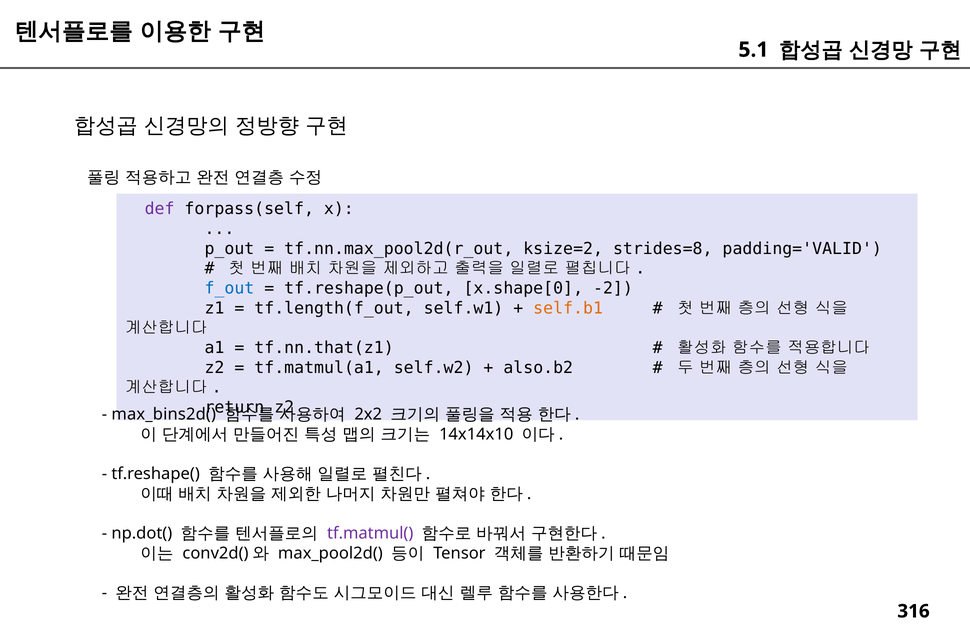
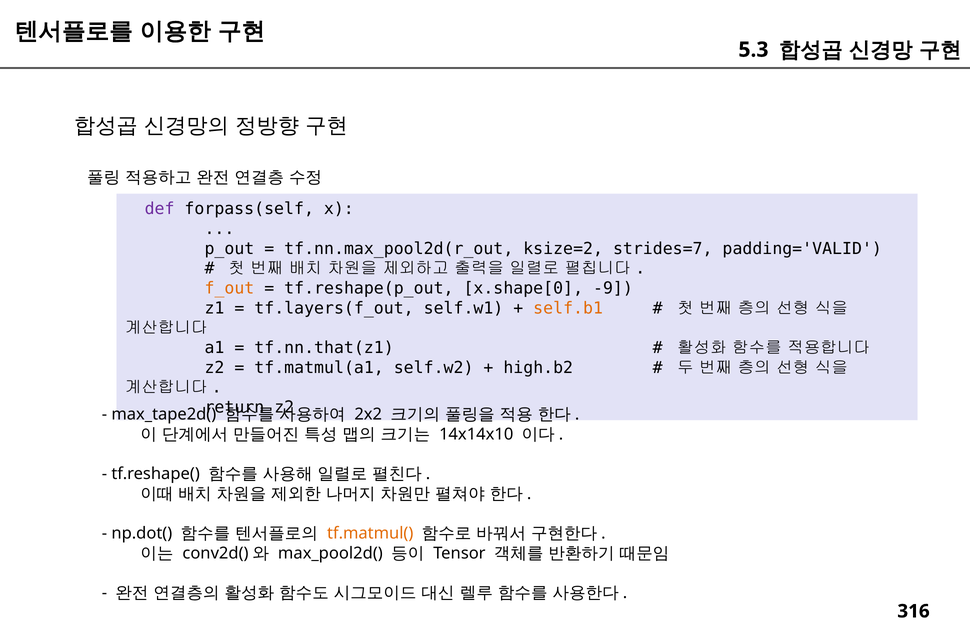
5.1: 5.1 -> 5.3
strides=8: strides=8 -> strides=7
f_out colour: blue -> orange
-2: -2 -> -9
tf.length(f_out: tf.length(f_out -> tf.layers(f_out
also.b2: also.b2 -> high.b2
max_bins2d(: max_bins2d( -> max_tape2d(
tf.matmul( colour: purple -> orange
